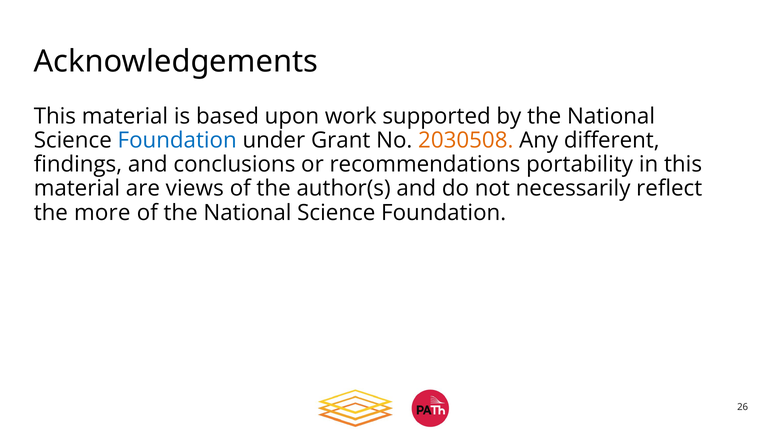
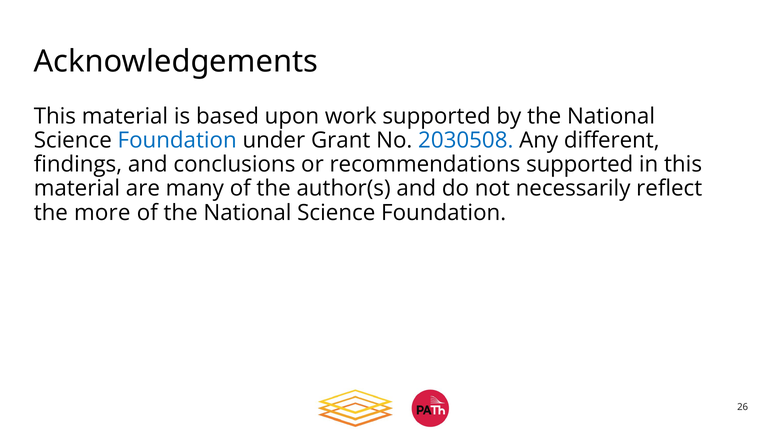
2030508 colour: orange -> blue
recommendations portability: portability -> supported
views: views -> many
